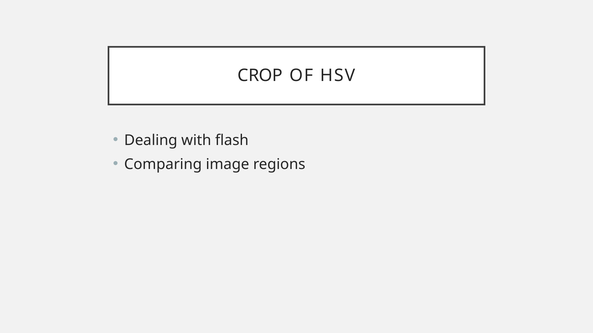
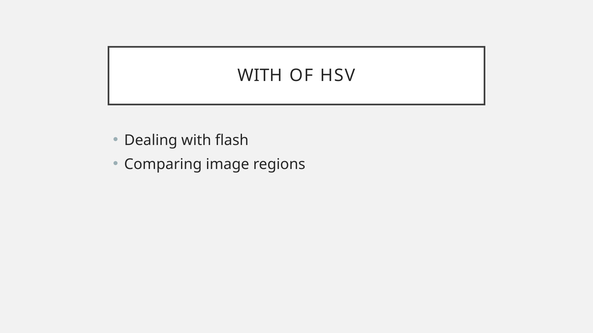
CROP at (260, 76): CROP -> WITH
